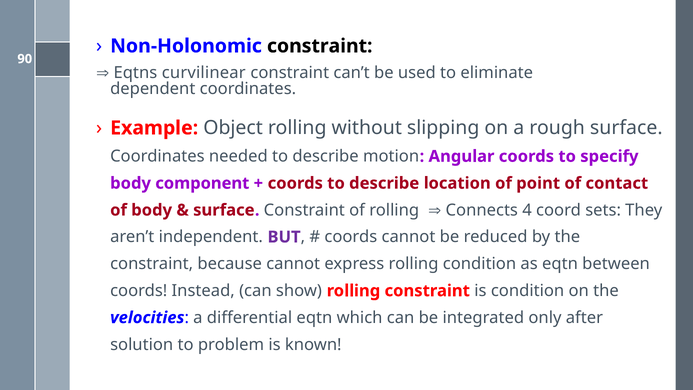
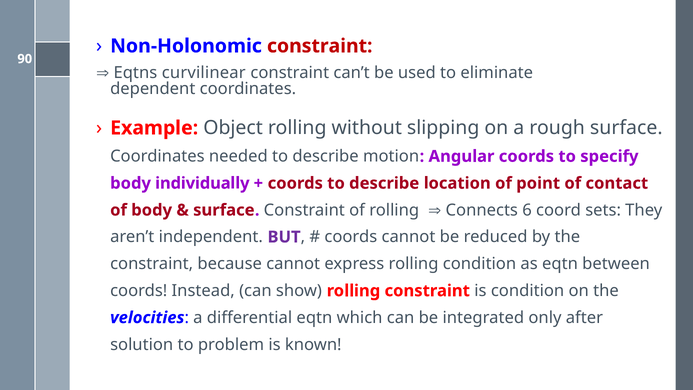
constraint at (320, 46) colour: black -> red
component: component -> individually
4: 4 -> 6
